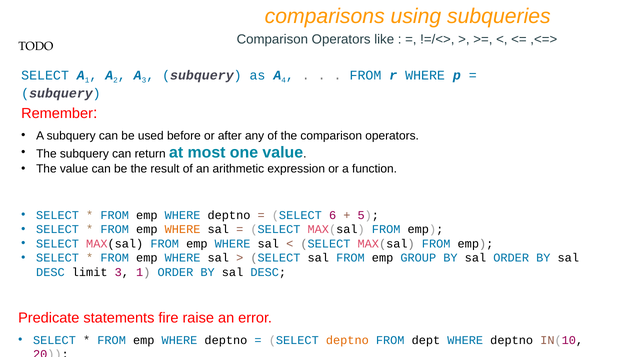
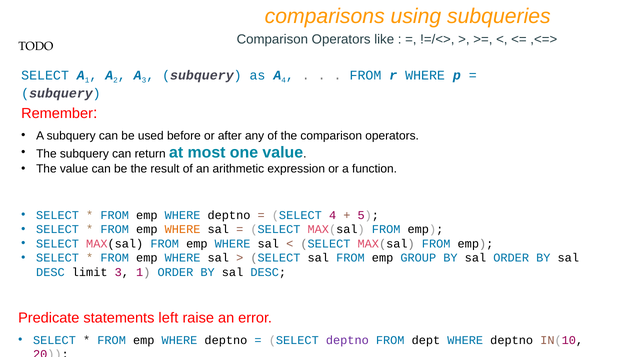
SELECT 6: 6 -> 4
fire: fire -> left
deptno at (347, 340) colour: orange -> purple
